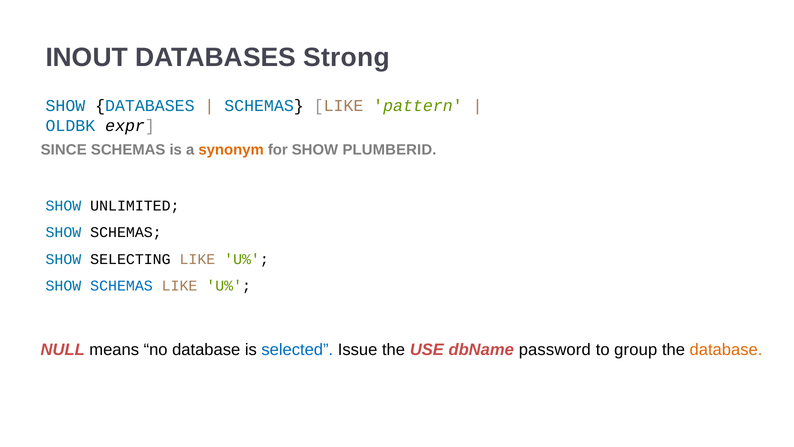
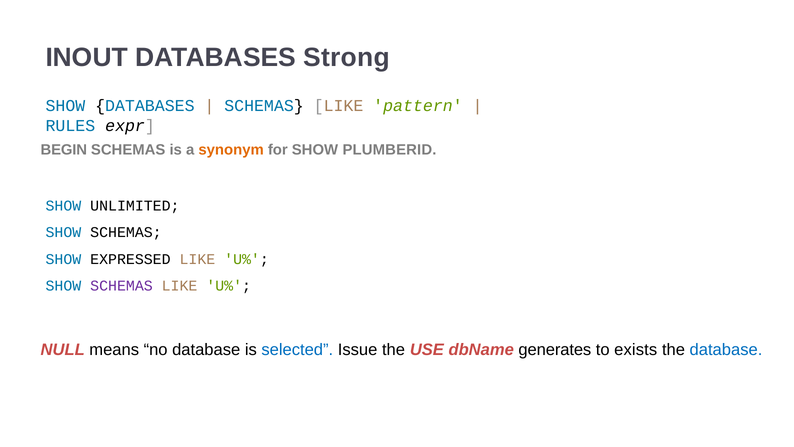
OLDBK: OLDBK -> RULES
SINCE: SINCE -> BEGIN
SELECTING: SELECTING -> EXPRESSED
SCHEMAS at (121, 286) colour: blue -> purple
password: password -> generates
group: group -> exists
database at (726, 349) colour: orange -> blue
